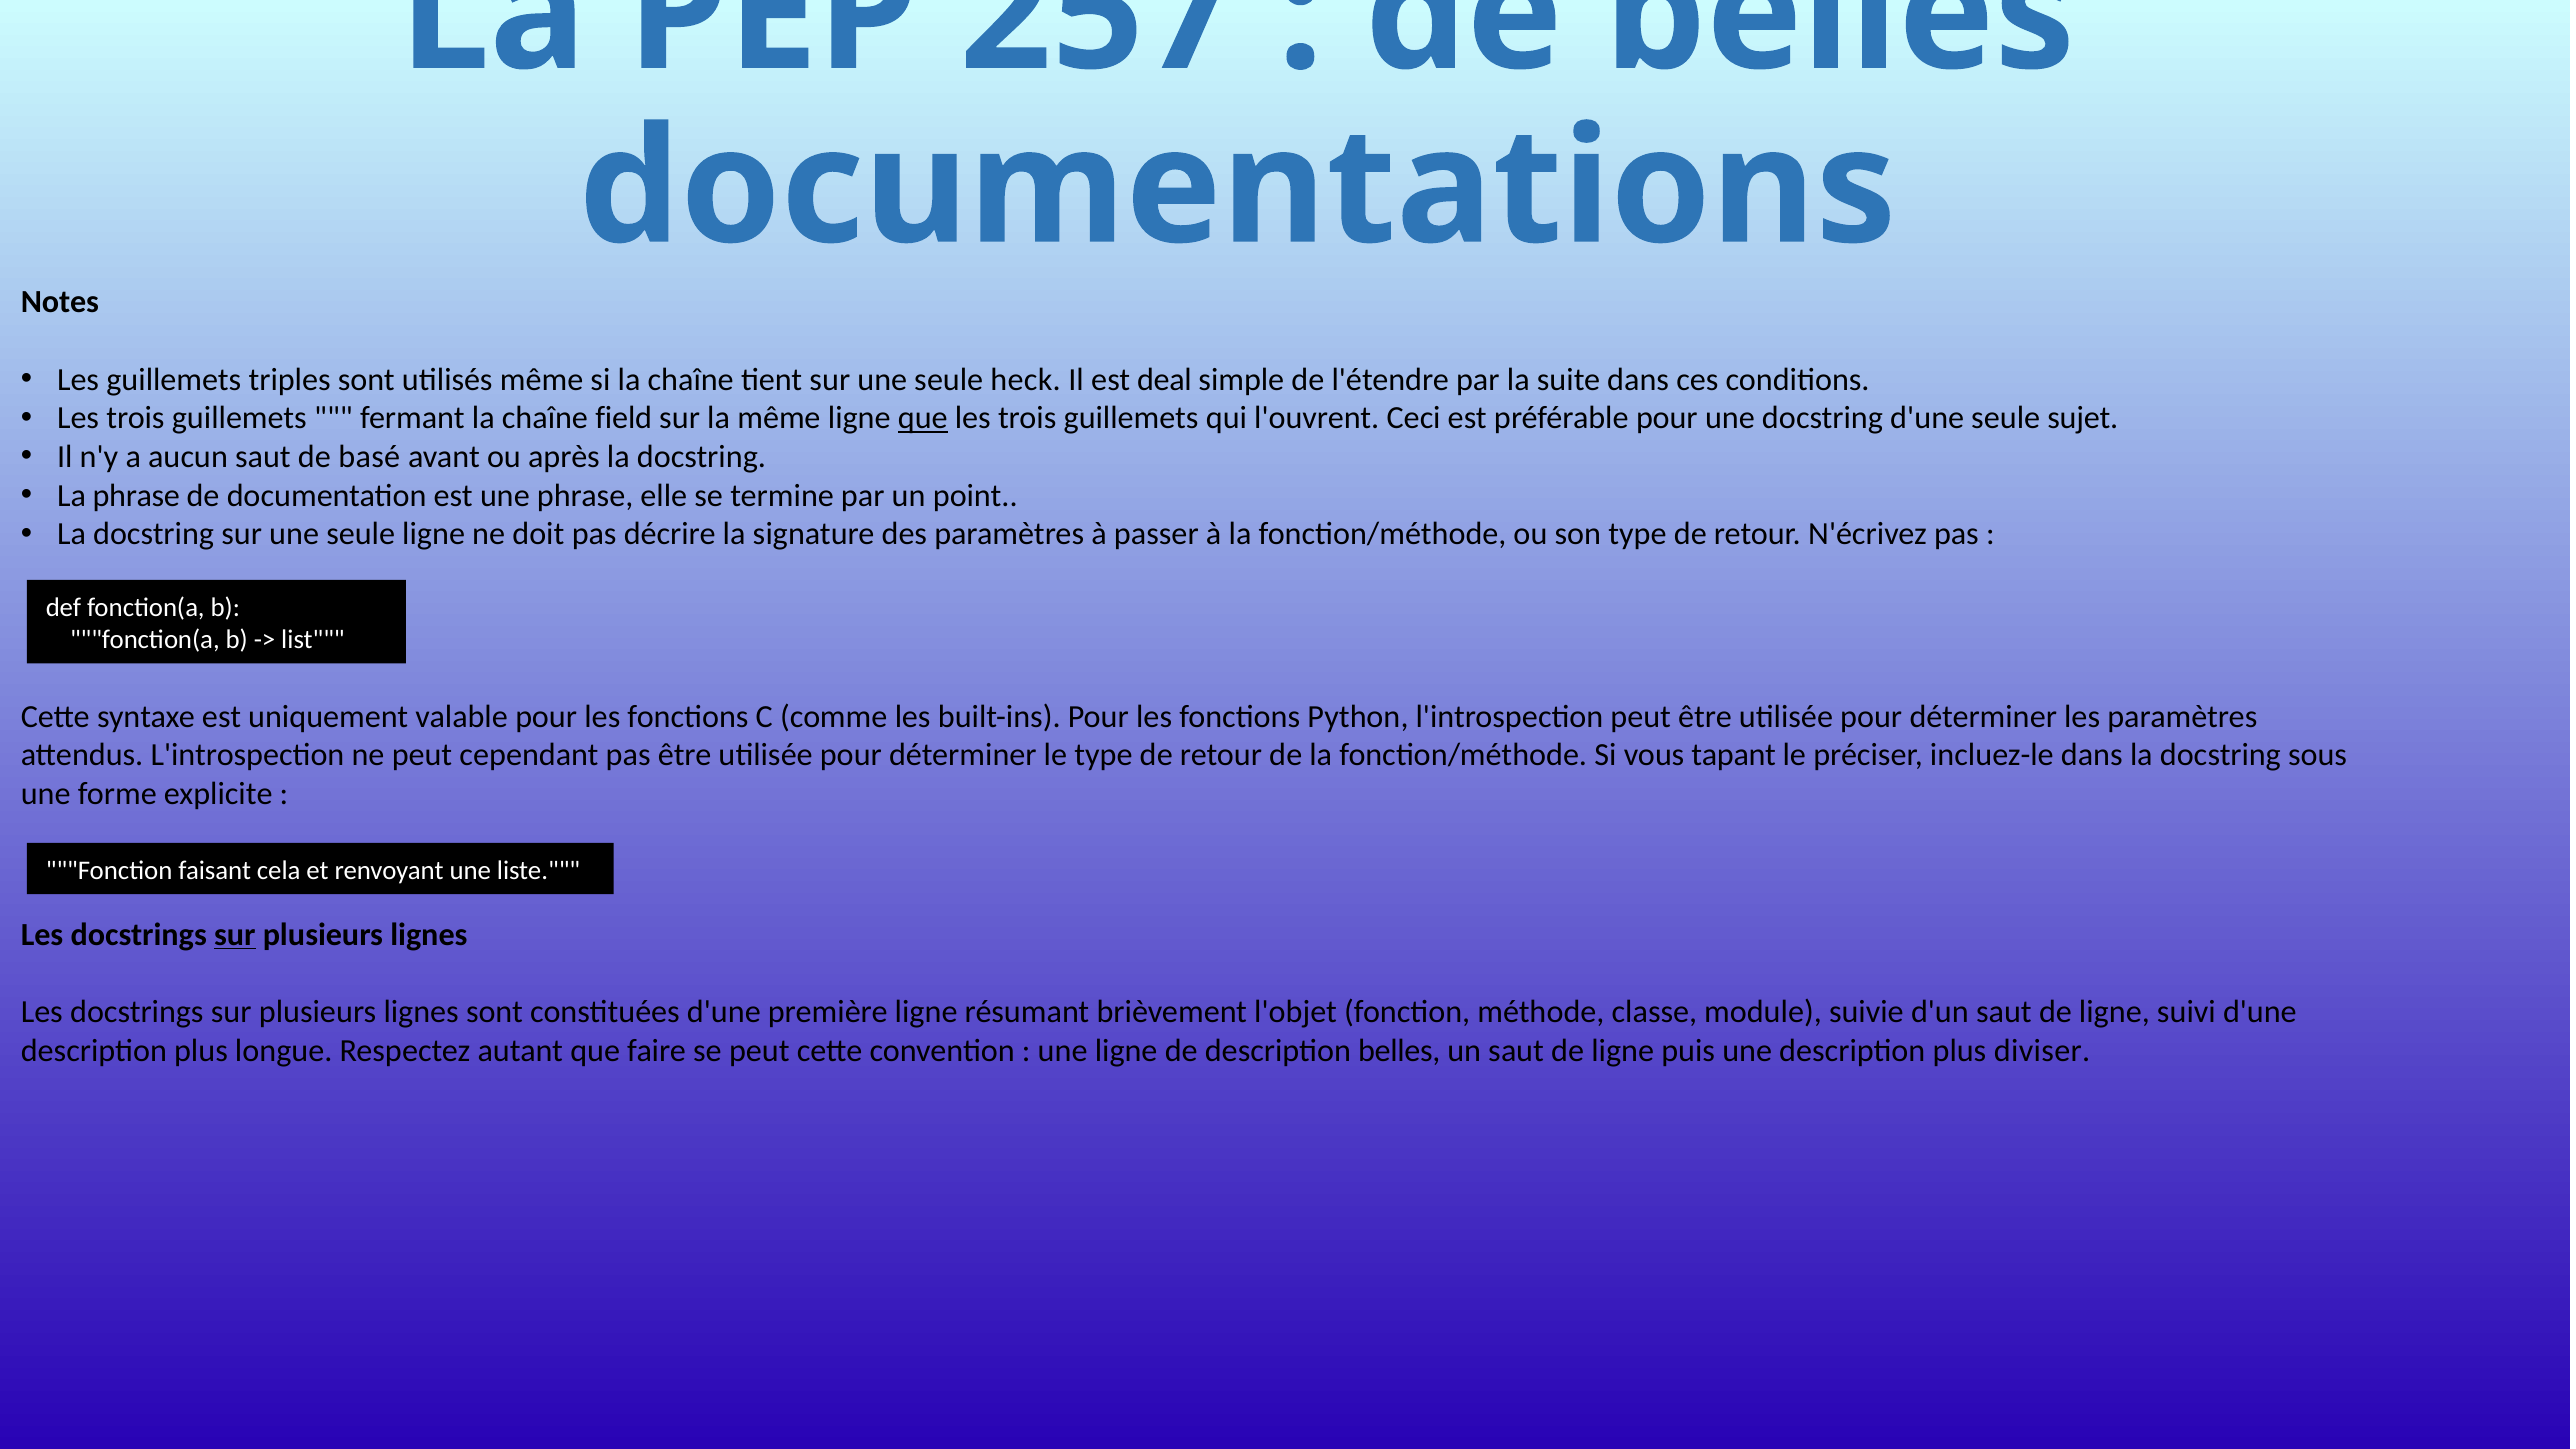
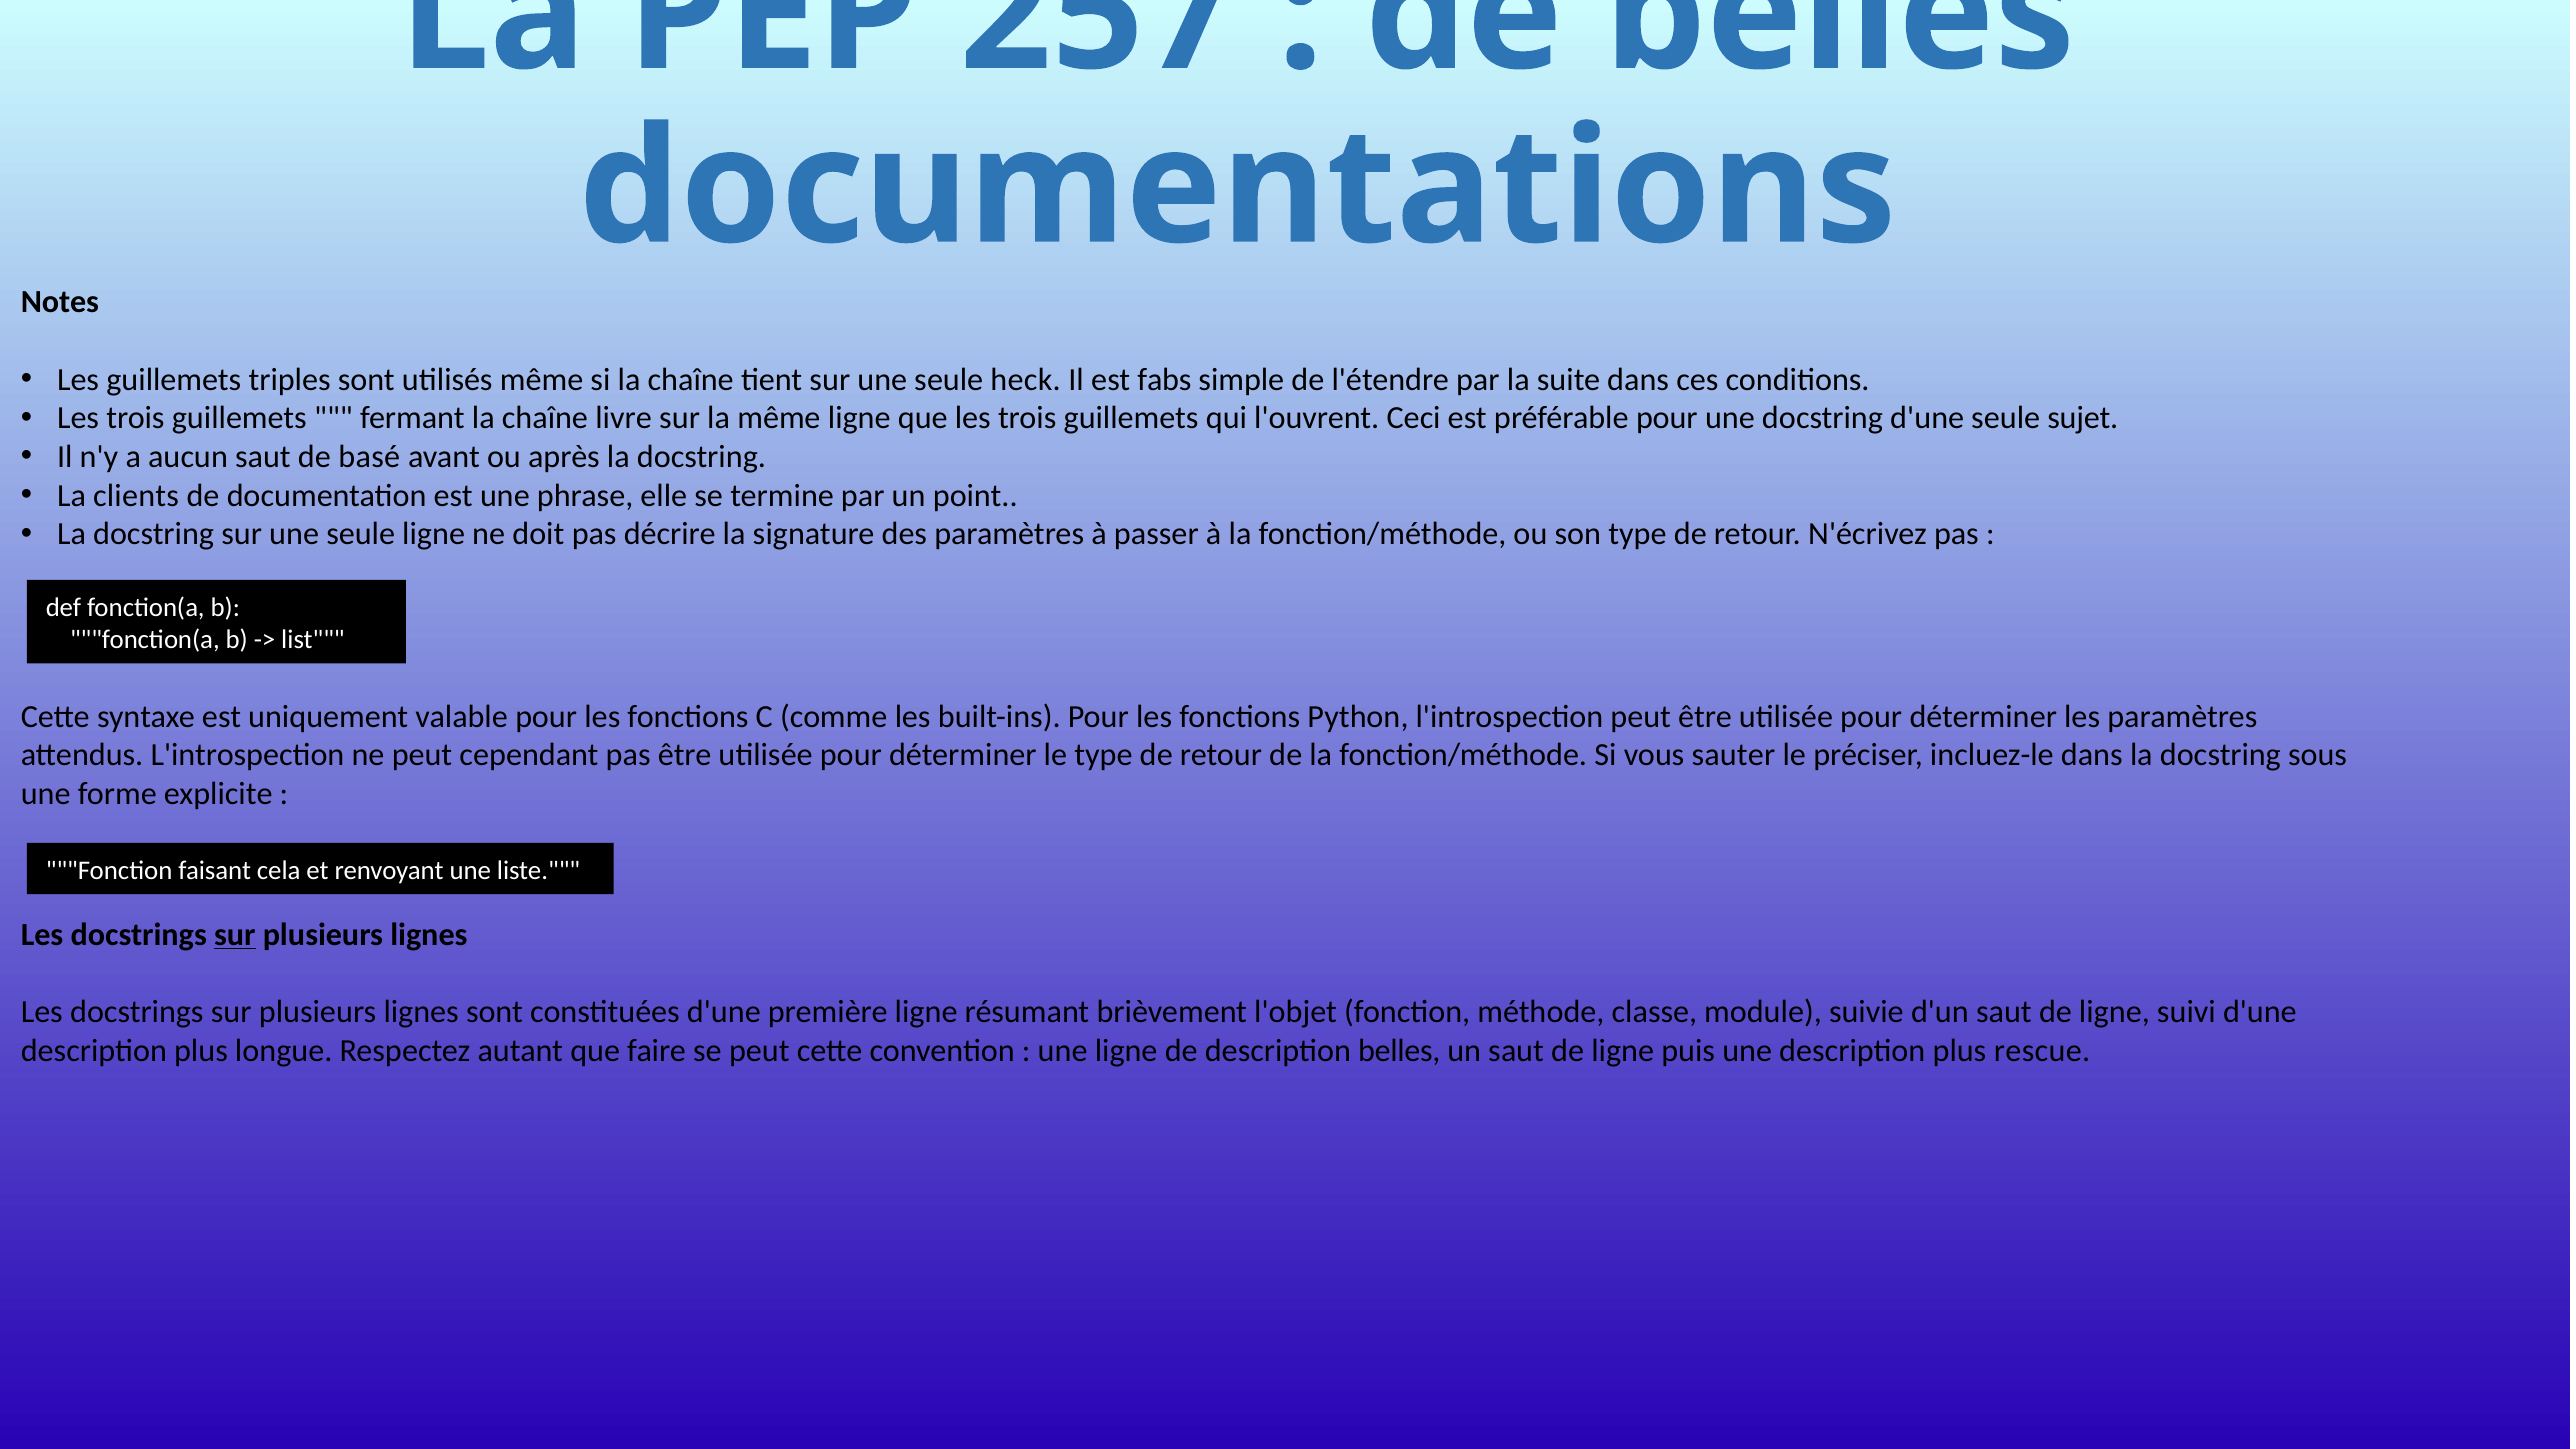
deal: deal -> fabs
field: field -> livre
que at (923, 418) underline: present -> none
La phrase: phrase -> clients
tapant: tapant -> sauter
diviser: diviser -> rescue
